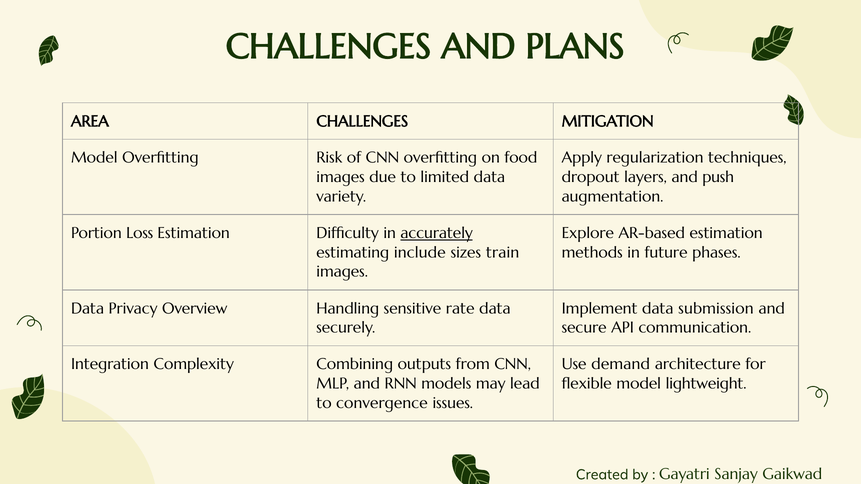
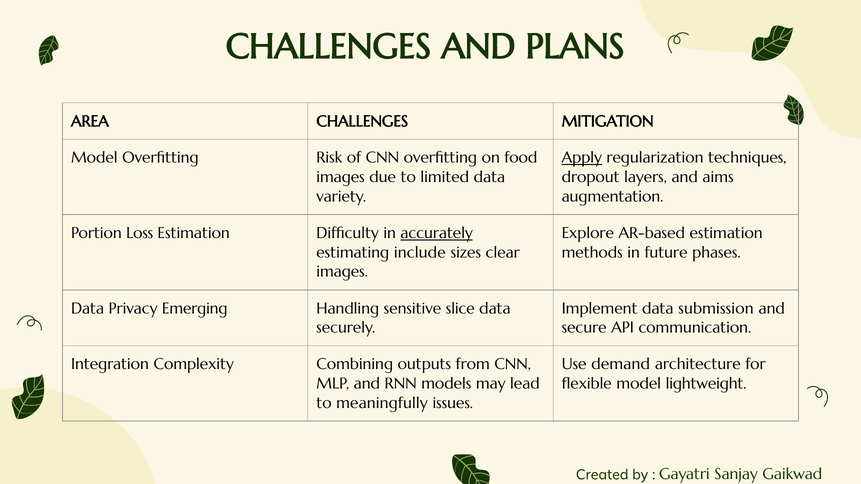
Apply underline: none -> present
push: push -> aims
train: train -> clear
Overview: Overview -> Emerging
rate: rate -> slice
convergence: convergence -> meaningfully
